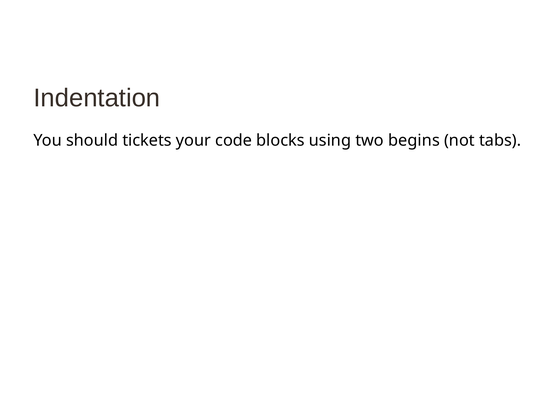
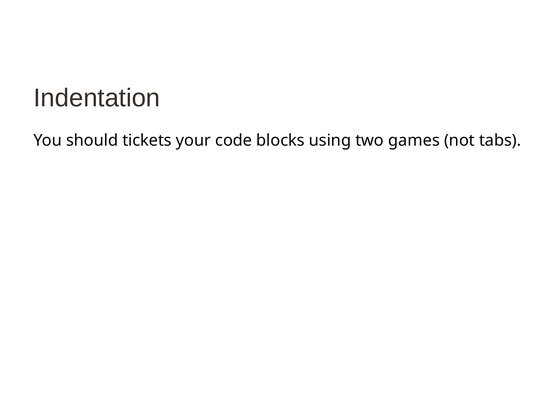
begins: begins -> games
